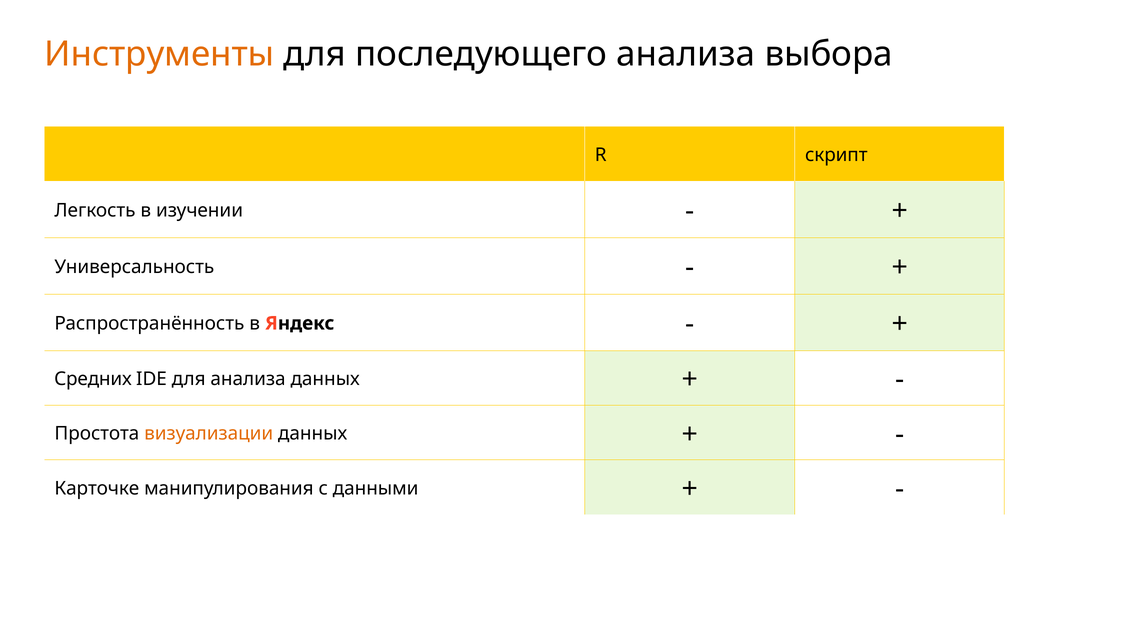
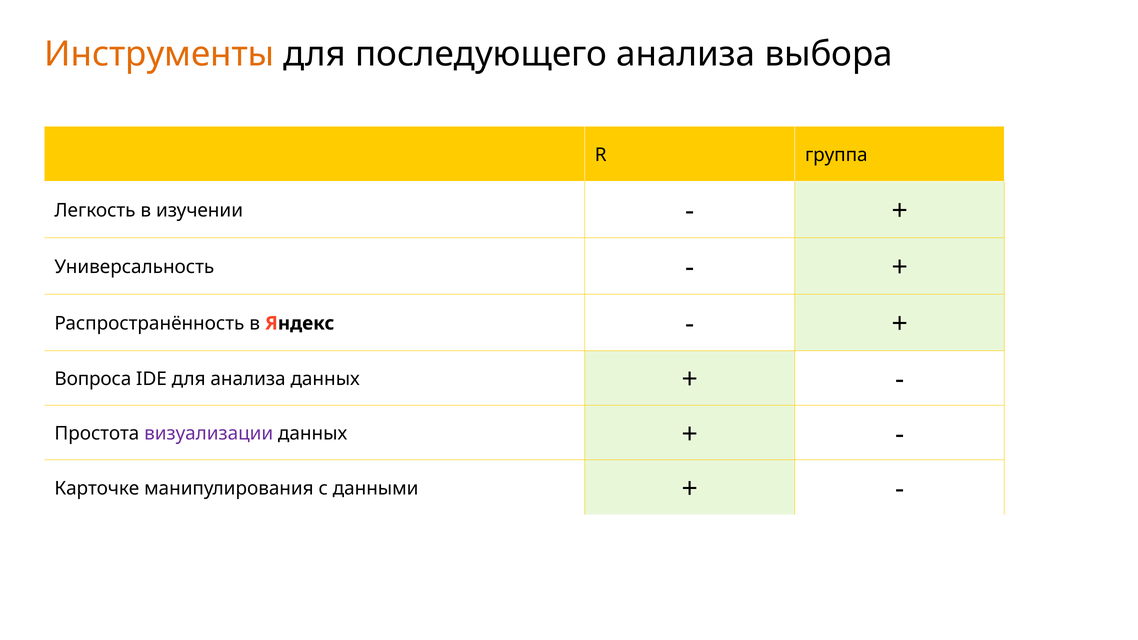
скрипт: скрипт -> группа
Средних: Средних -> Вопроса
визуализации colour: orange -> purple
